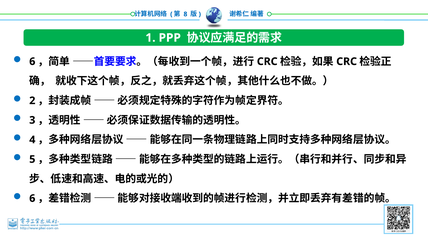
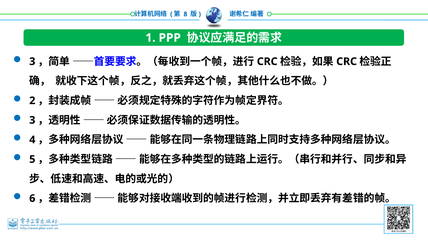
6 at (32, 62): 6 -> 3
